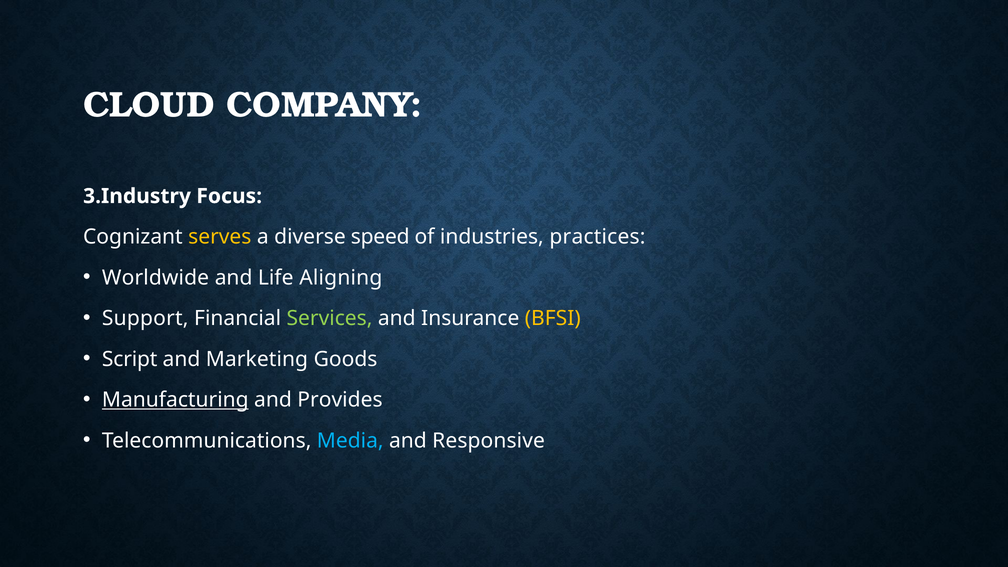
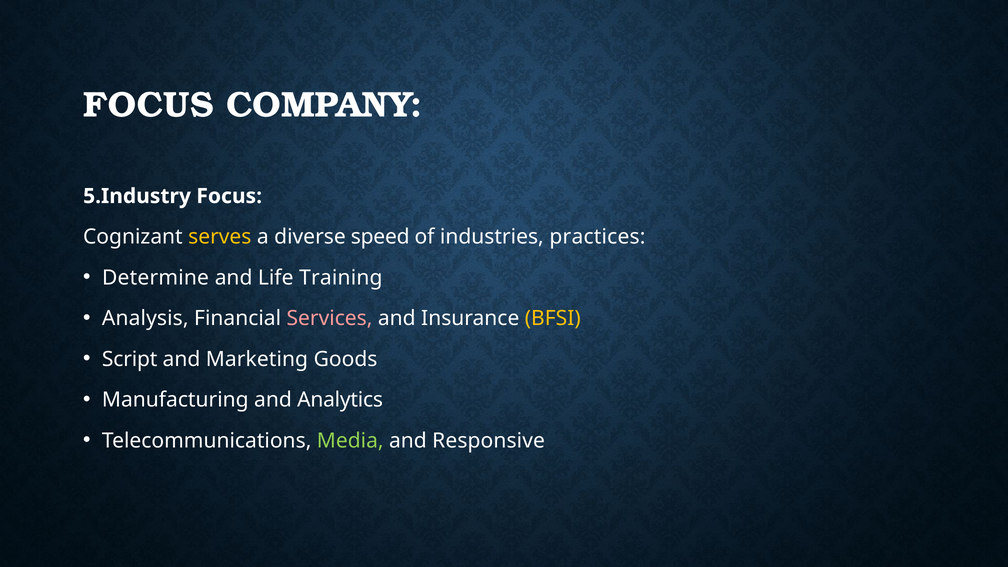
CLOUD at (149, 105): CLOUD -> FOCUS
3.Industry: 3.Industry -> 5.Industry
Worldwide: Worldwide -> Determine
Aligning: Aligning -> Training
Support: Support -> Analysis
Services colour: light green -> pink
Manufacturing underline: present -> none
Provides: Provides -> Analytics
Media colour: light blue -> light green
